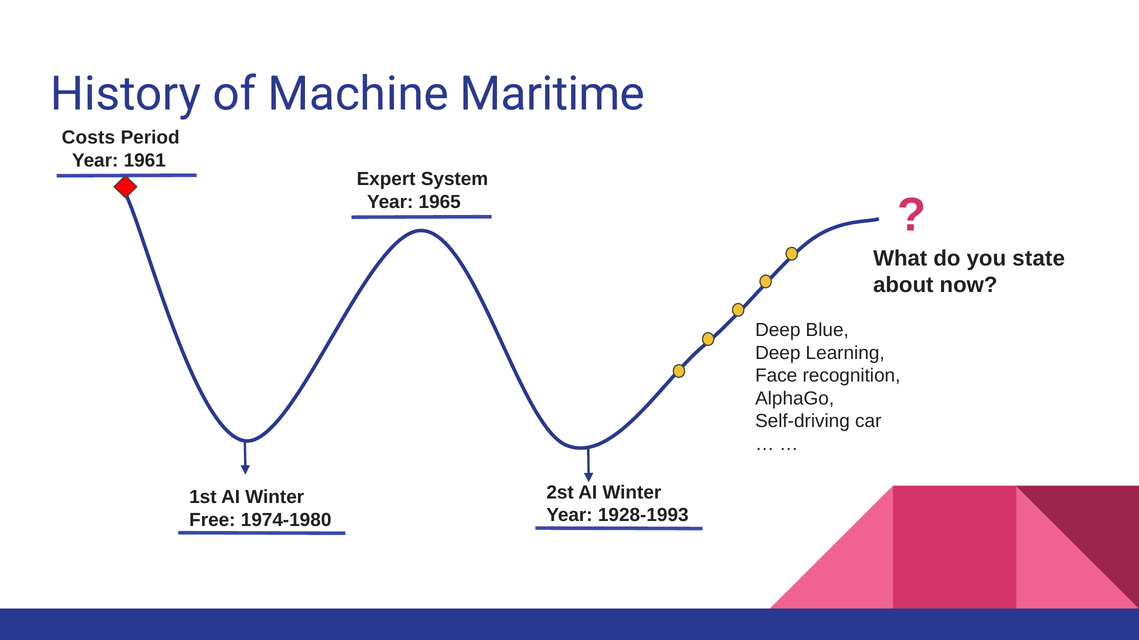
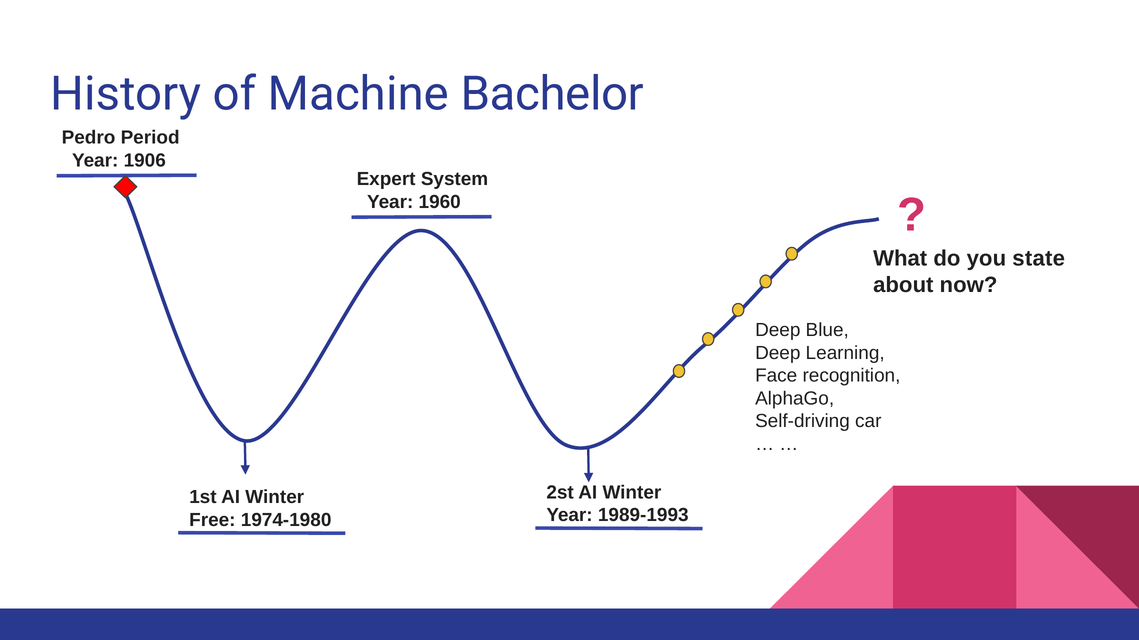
Maritime: Maritime -> Bachelor
Costs: Costs -> Pedro
1961: 1961 -> 1906
1965: 1965 -> 1960
1928-1993: 1928-1993 -> 1989-1993
